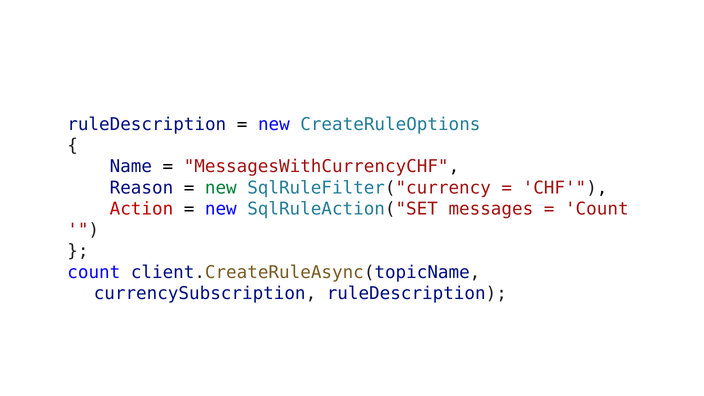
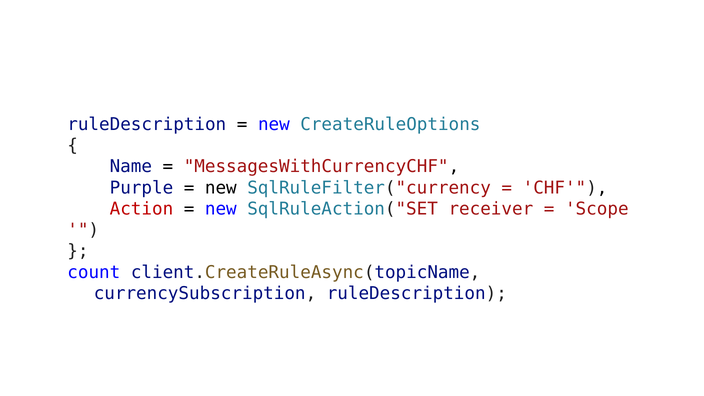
Reason: Reason -> Purple
new at (221, 188) colour: green -> black
messages: messages -> receiver
Count at (597, 209): Count -> Scope
